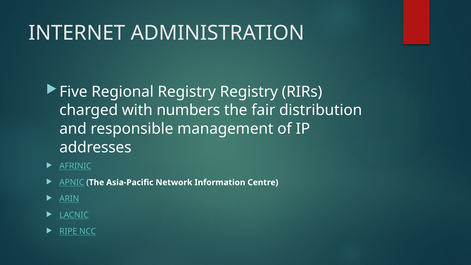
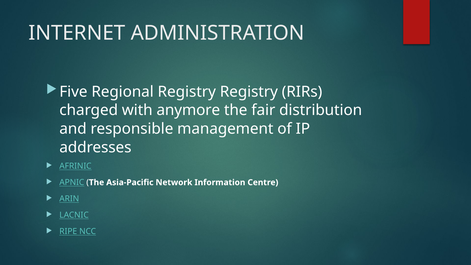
numbers: numbers -> anymore
